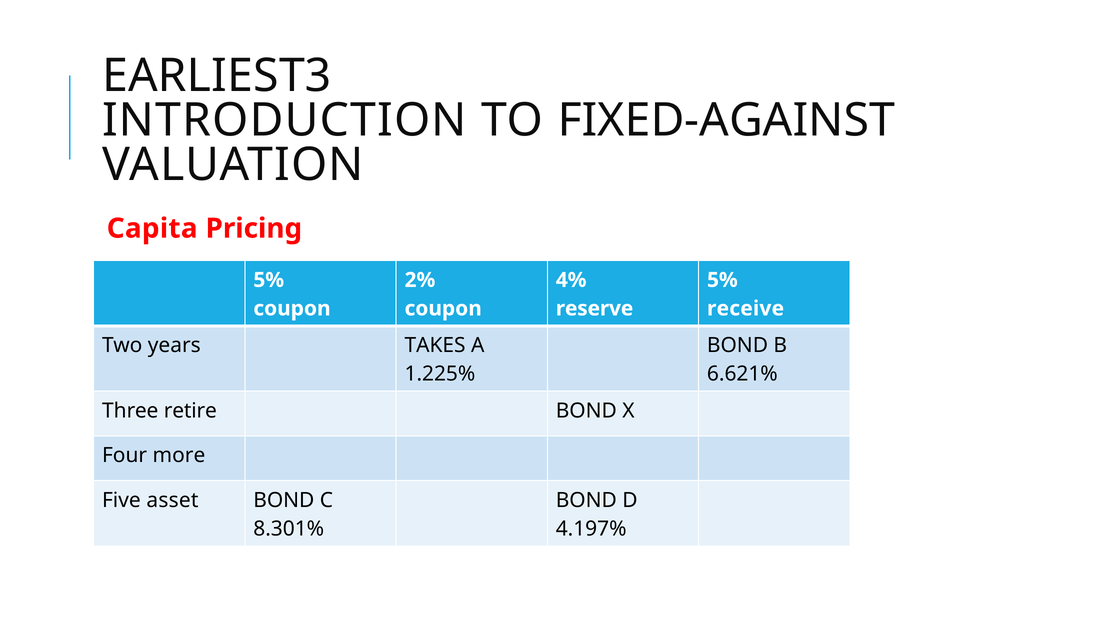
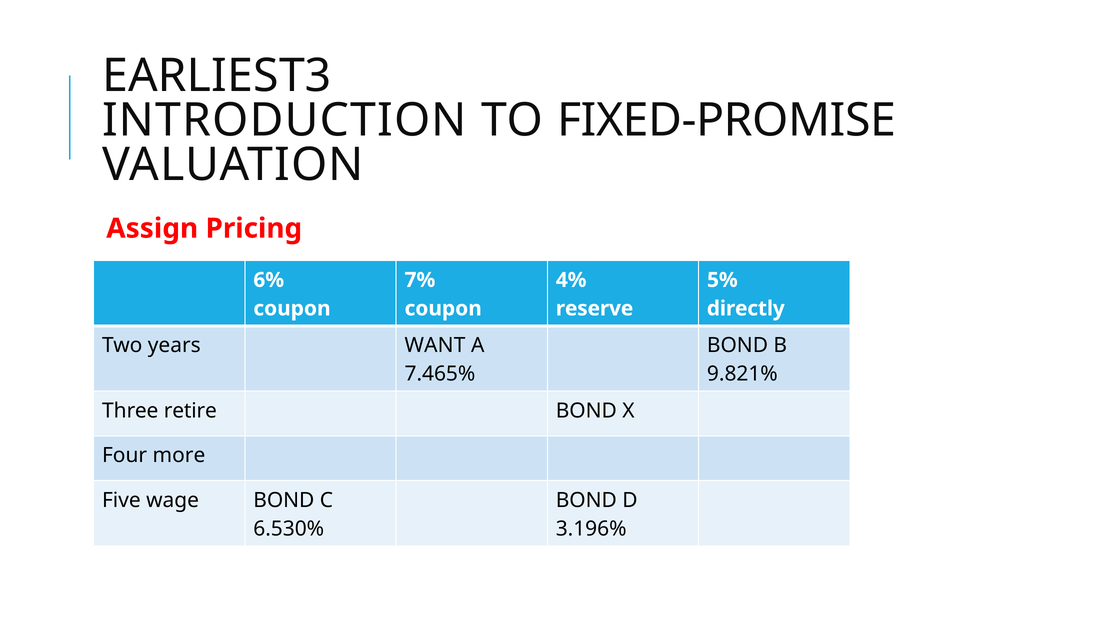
FIXED-AGAINST: FIXED-AGAINST -> FIXED-PROMISE
Capita: Capita -> Assign
5% at (269, 280): 5% -> 6%
2%: 2% -> 7%
receive: receive -> directly
TAKES: TAKES -> WANT
1.225%: 1.225% -> 7.465%
6.621%: 6.621% -> 9.821%
asset: asset -> wage
8.301%: 8.301% -> 6.530%
4.197%: 4.197% -> 3.196%
